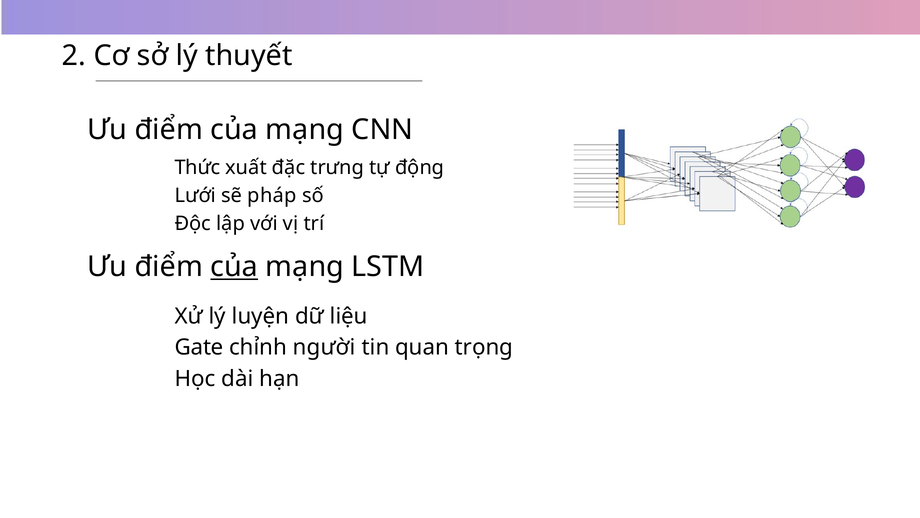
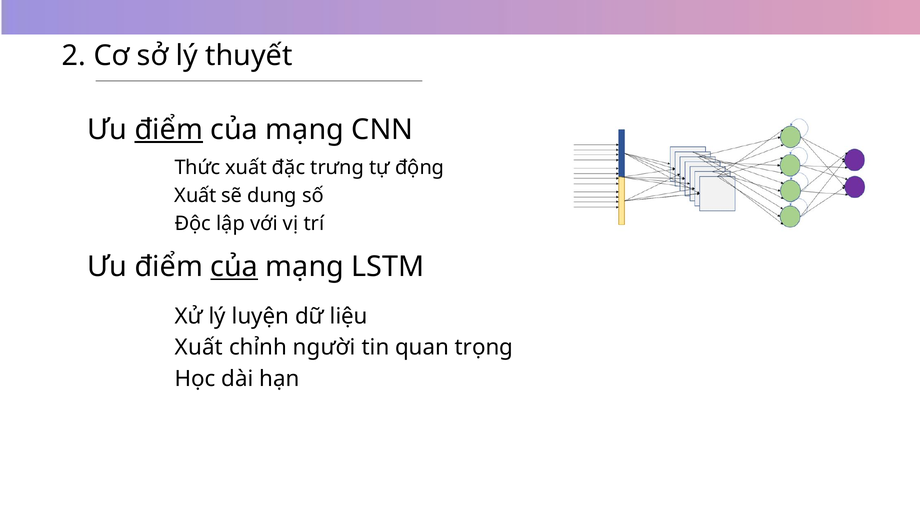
điểm at (169, 129) underline: none -> present
Lưới at (195, 195): Lưới -> Xuất
pháp: pháp -> dung
Gate at (199, 347): Gate -> Xuất
